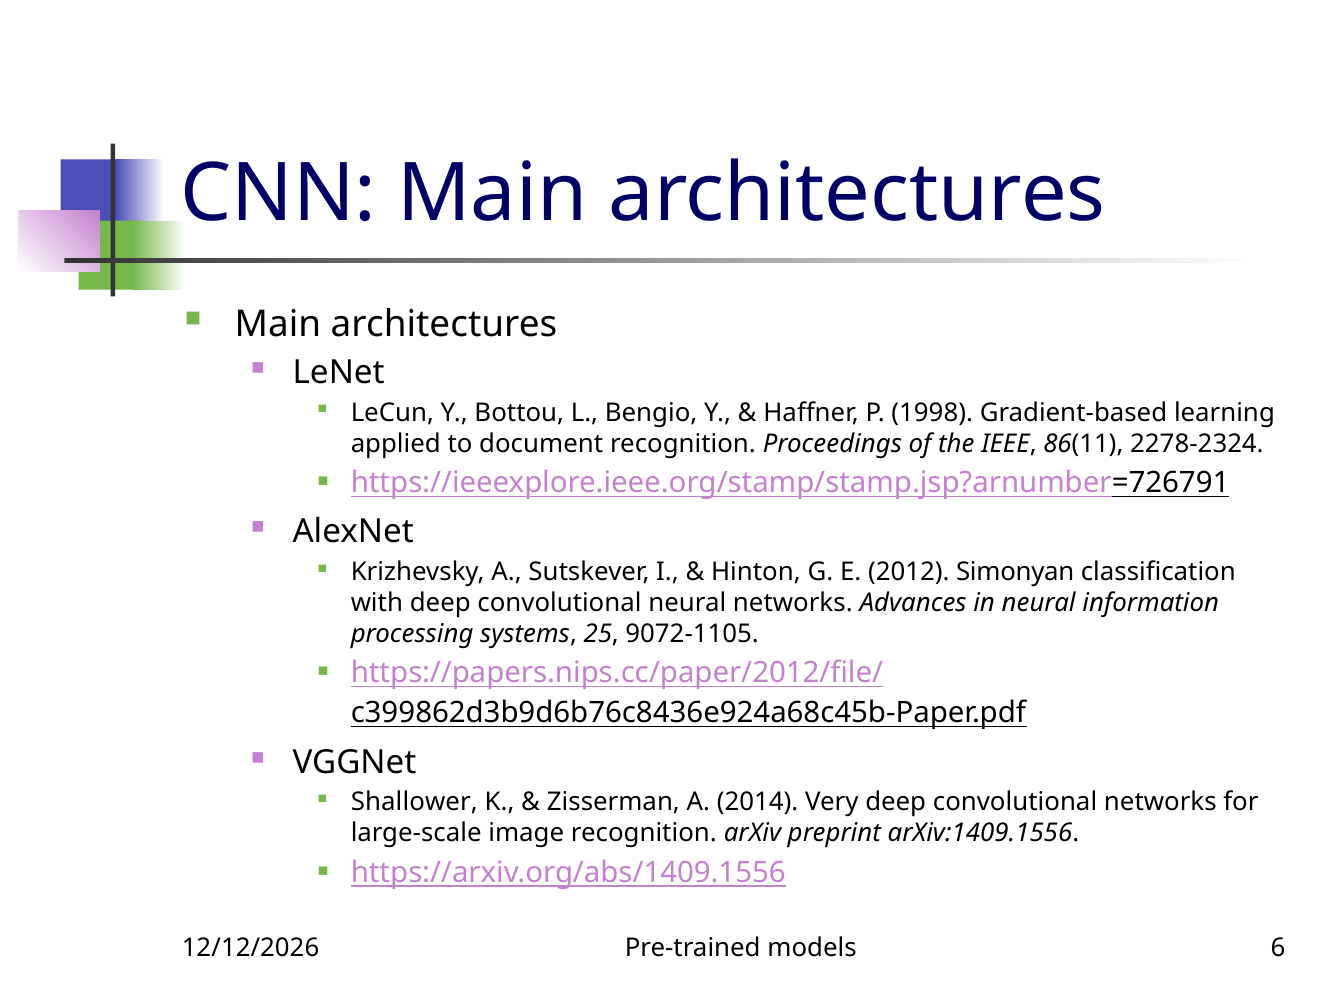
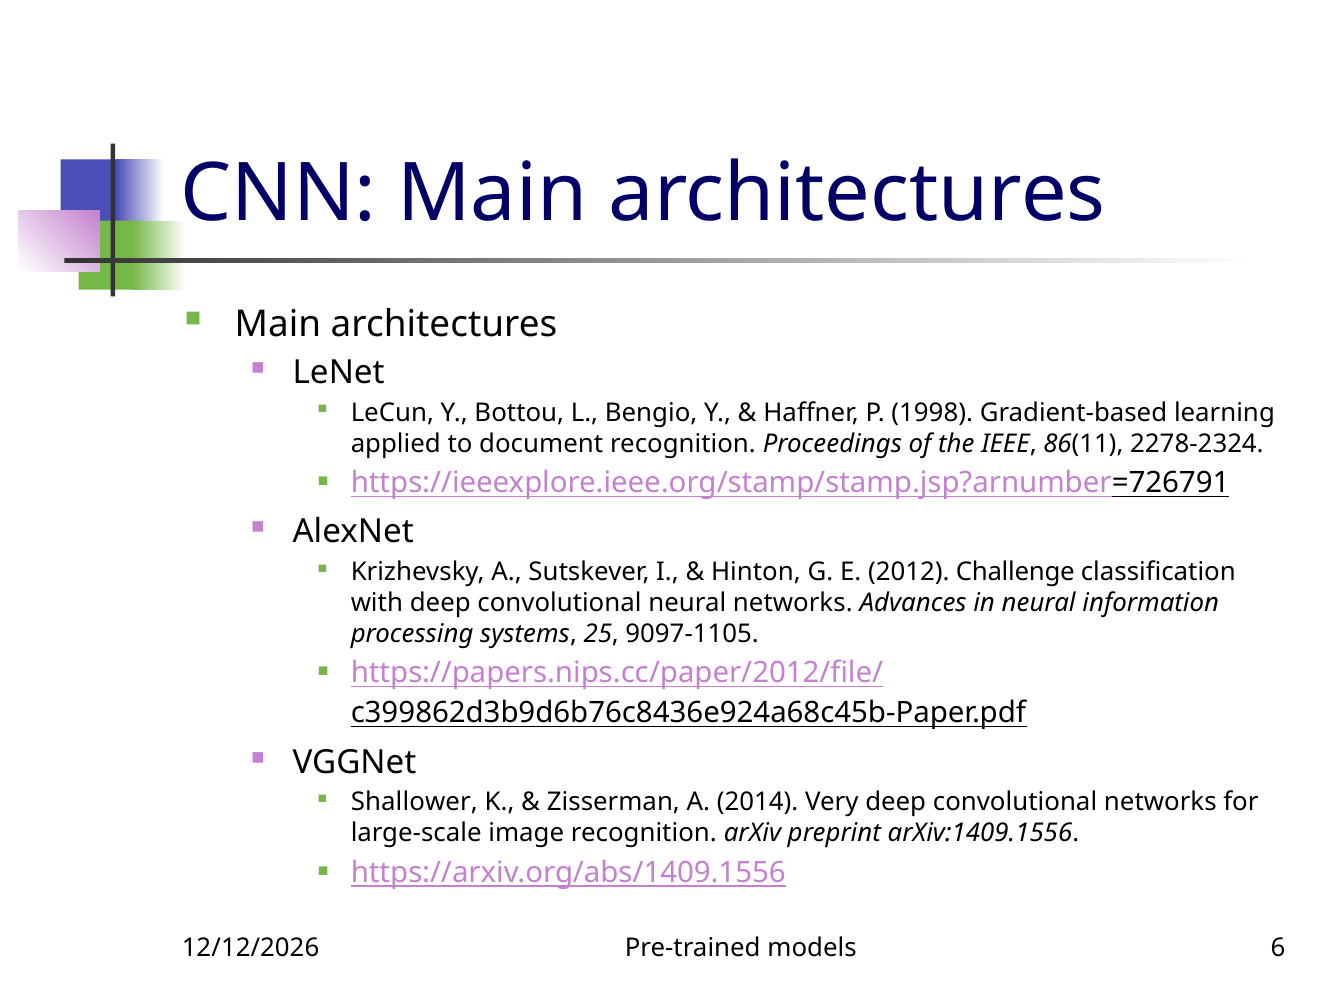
Simonyan: Simonyan -> Challenge
9072-1105: 9072-1105 -> 9097-1105
